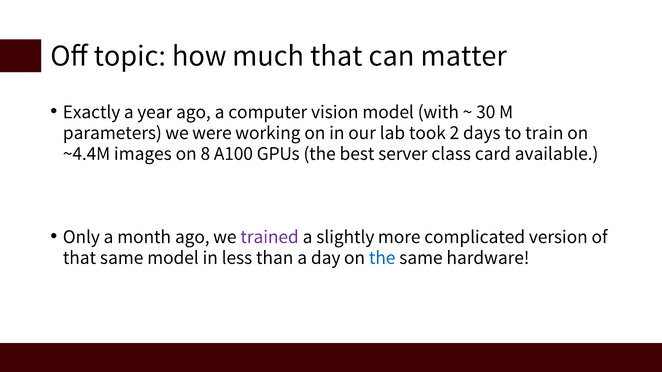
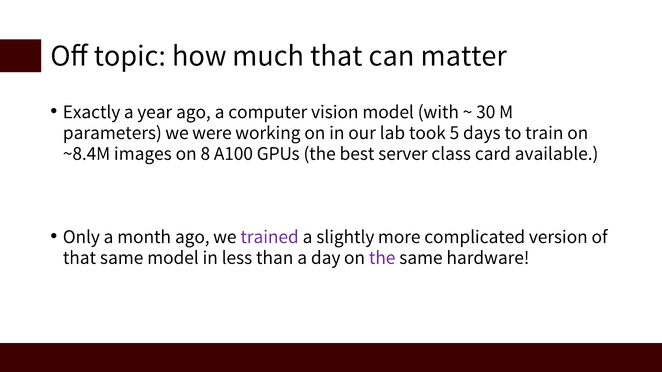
2: 2 -> 5
~4.4M: ~4.4M -> ~8.4M
the at (382, 258) colour: blue -> purple
